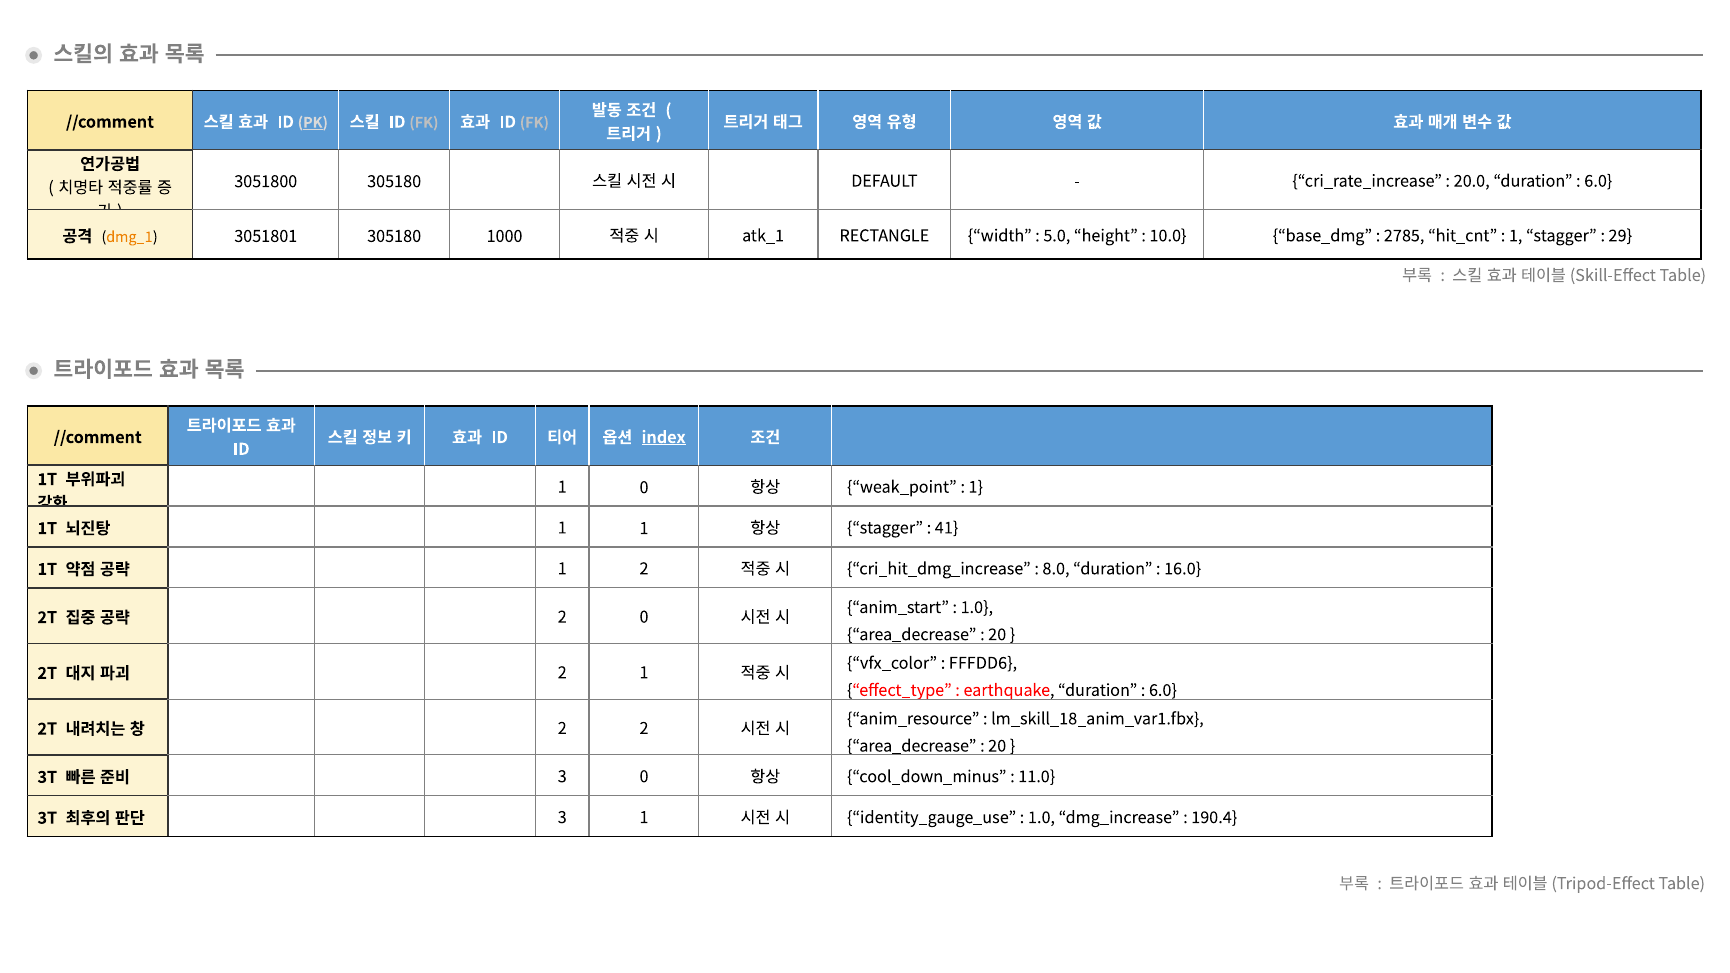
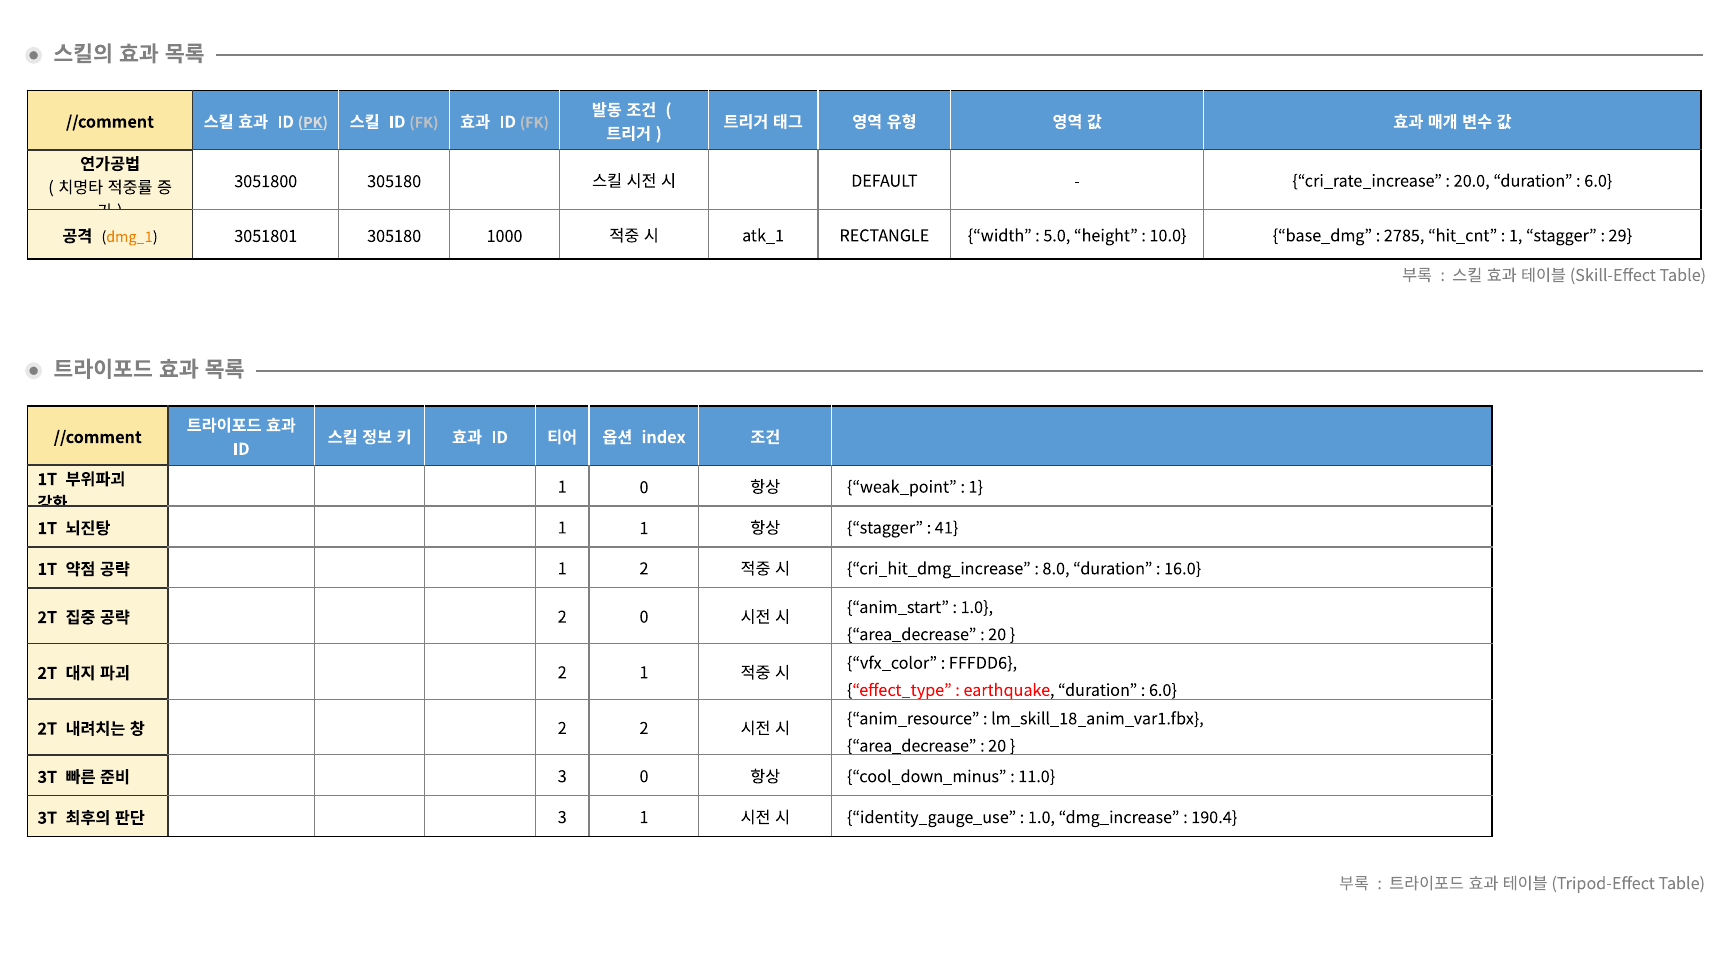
index underline: present -> none
